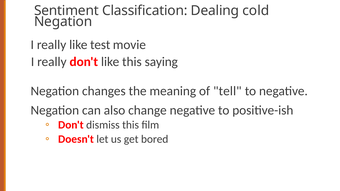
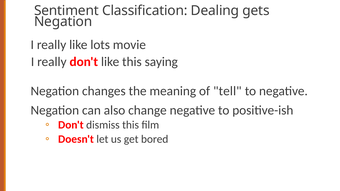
cold: cold -> gets
test: test -> lots
